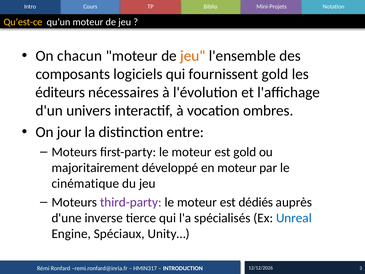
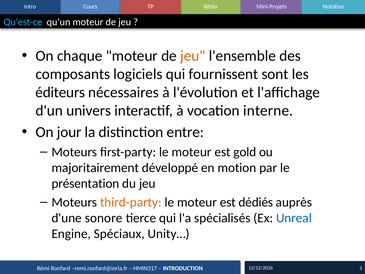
Qu’est-ce colour: yellow -> light blue
chacun: chacun -> chaque
fournissent gold: gold -> sont
ombres: ombres -> interne
en moteur: moteur -> motion
cinématique: cinématique -> présentation
third-party colour: purple -> orange
inverse: inverse -> sonore
